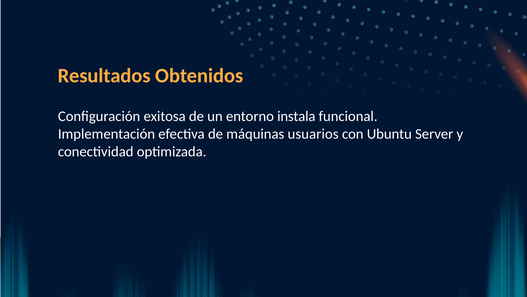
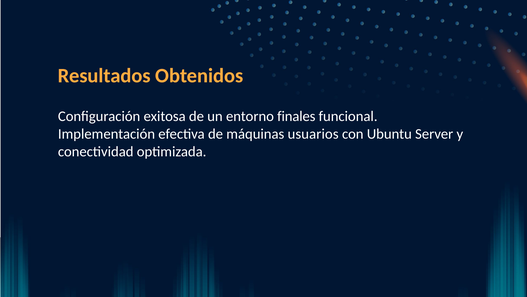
instala: instala -> finales
